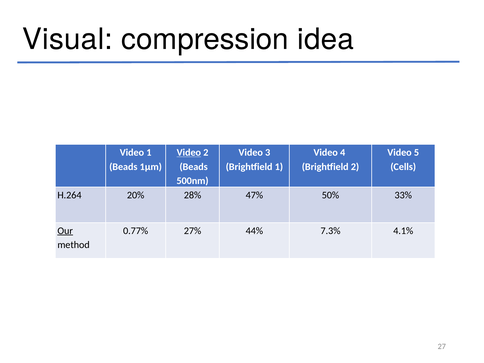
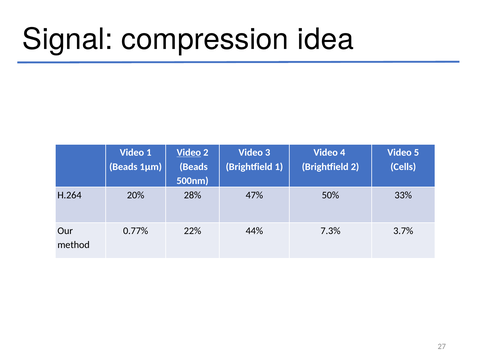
Visual: Visual -> Signal
Our underline: present -> none
27%: 27% -> 22%
4.1%: 4.1% -> 3.7%
